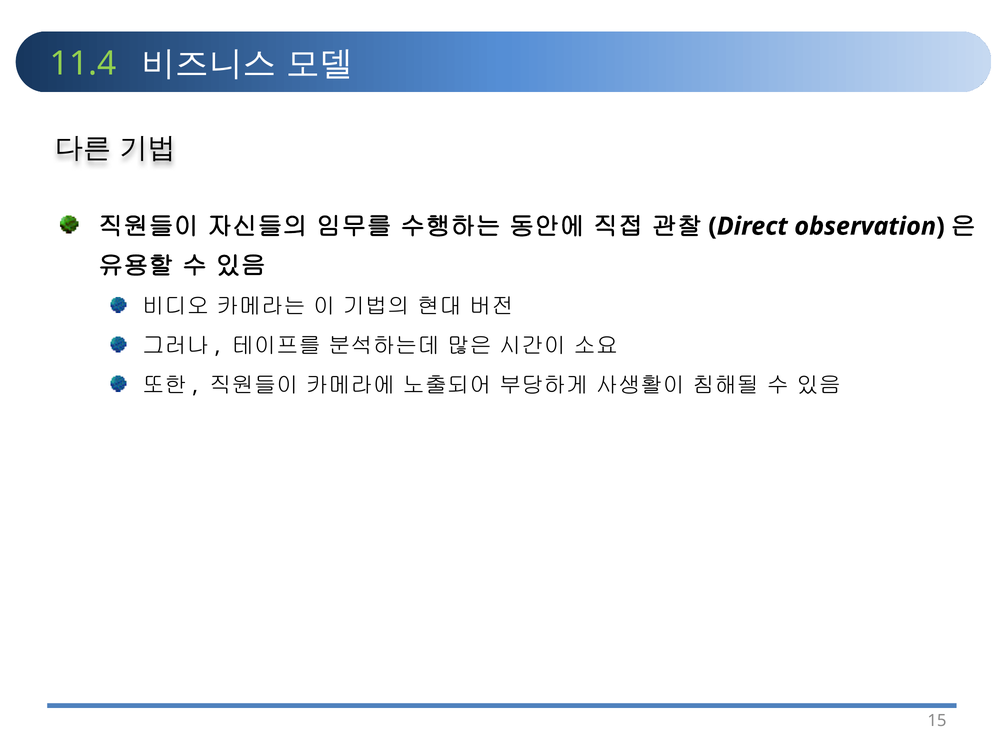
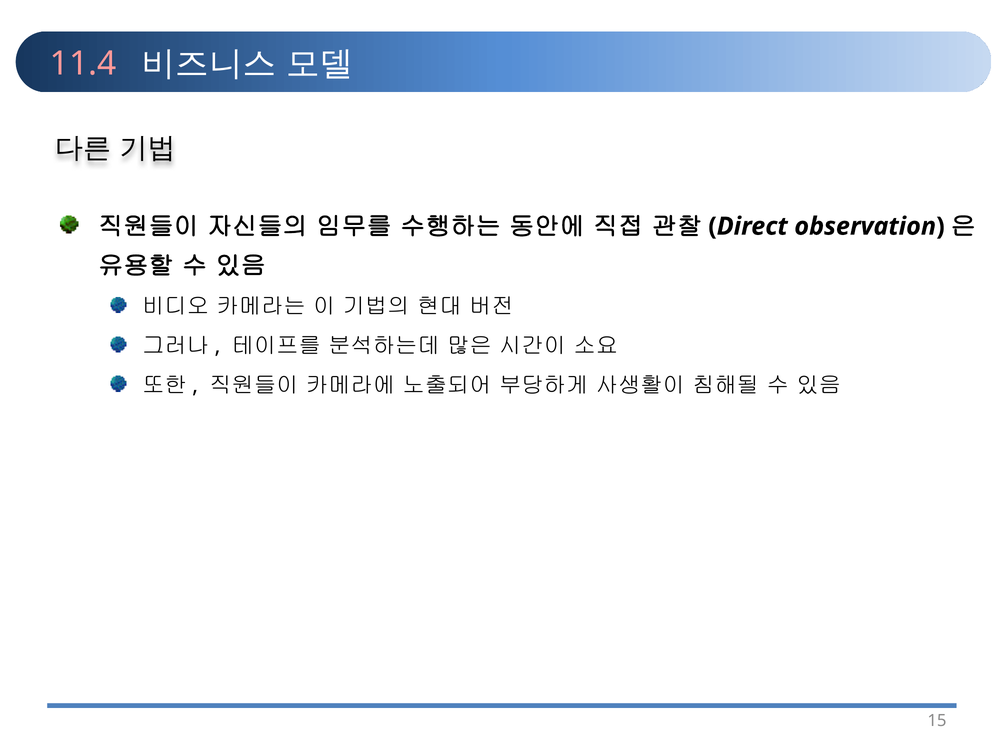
11.4 colour: light green -> pink
